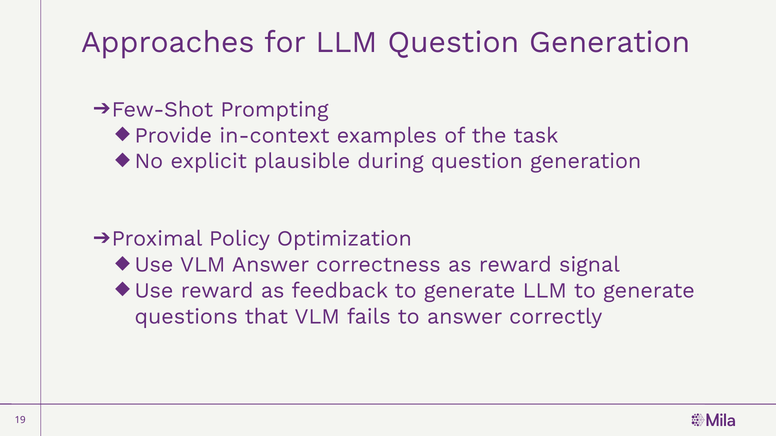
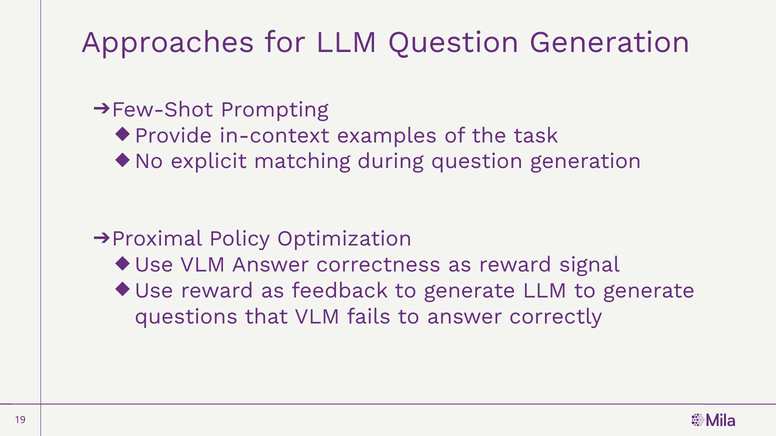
plausible: plausible -> matching
